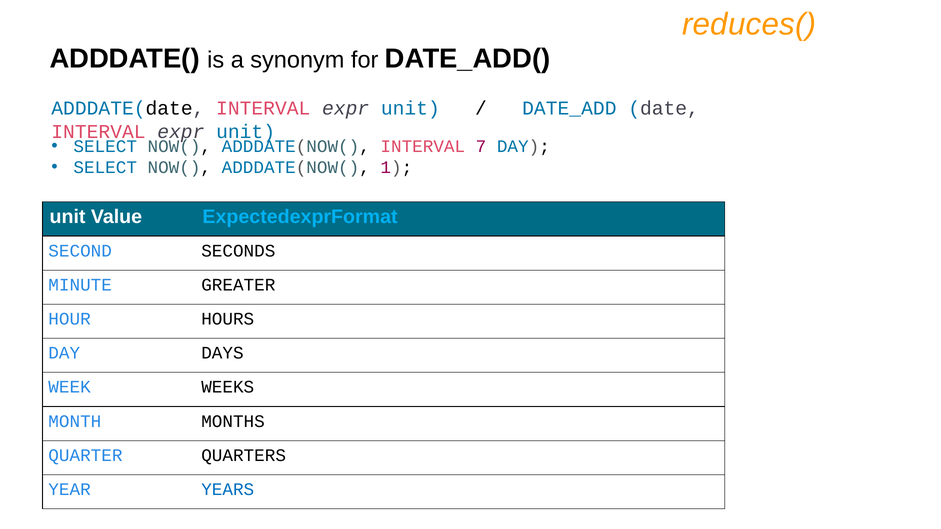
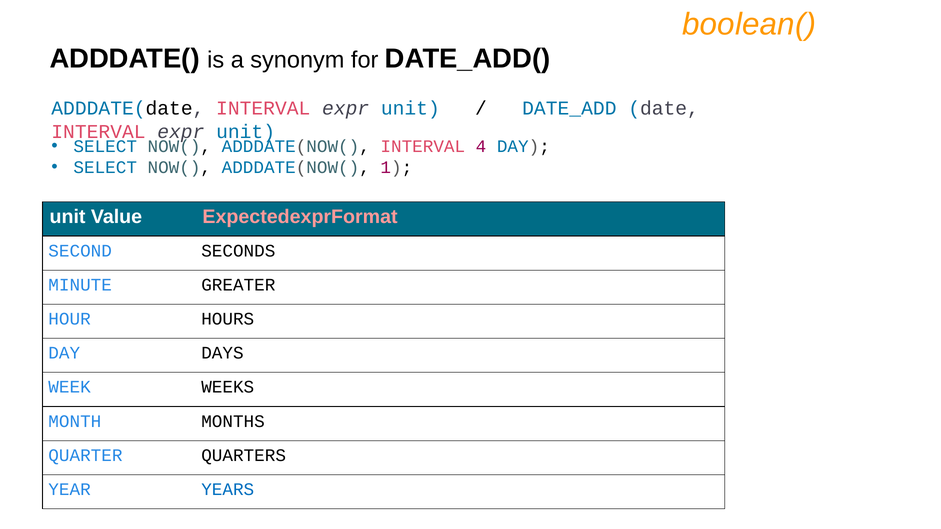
reduces(: reduces( -> boolean(
7: 7 -> 4
ExpectedexprFormat colour: light blue -> pink
